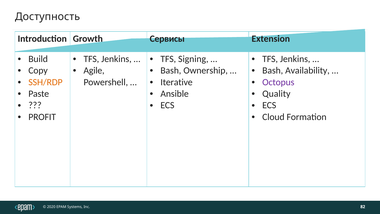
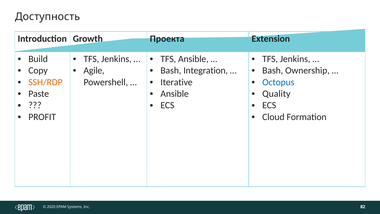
Сервисы: Сервисы -> Проекта
TFS Signing: Signing -> Ansible
Ownership: Ownership -> Integration
Availability: Availability -> Ownership
Octopus colour: purple -> blue
